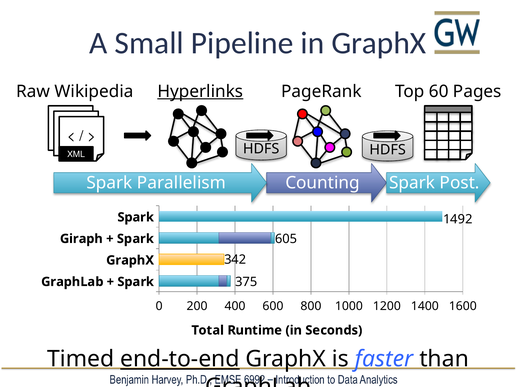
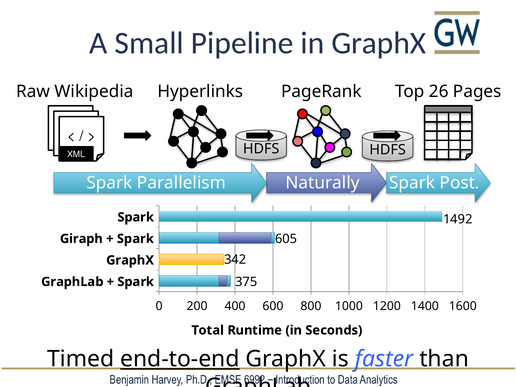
Hyperlinks underline: present -> none
60: 60 -> 26
Counting: Counting -> Naturally
